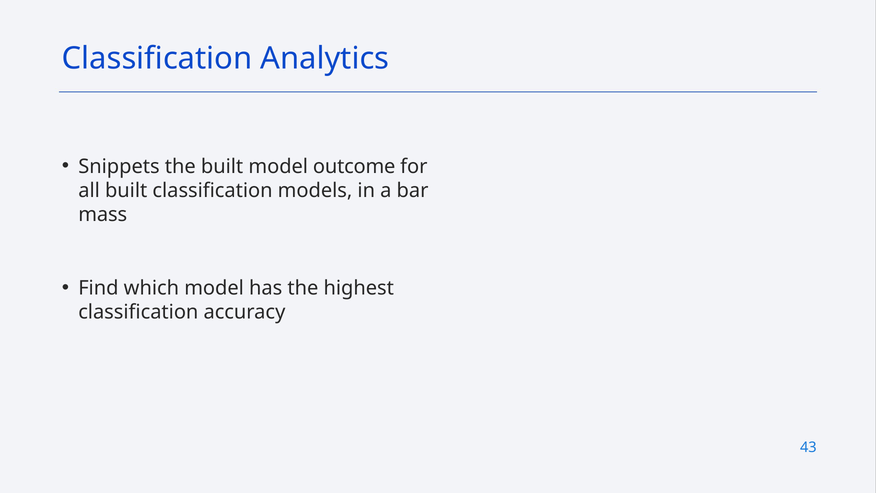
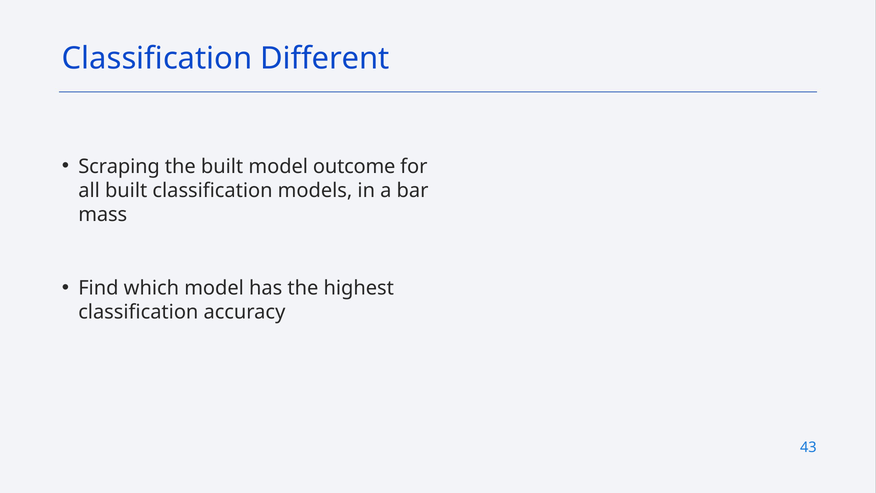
Analytics: Analytics -> Different
Snippets: Snippets -> Scraping
